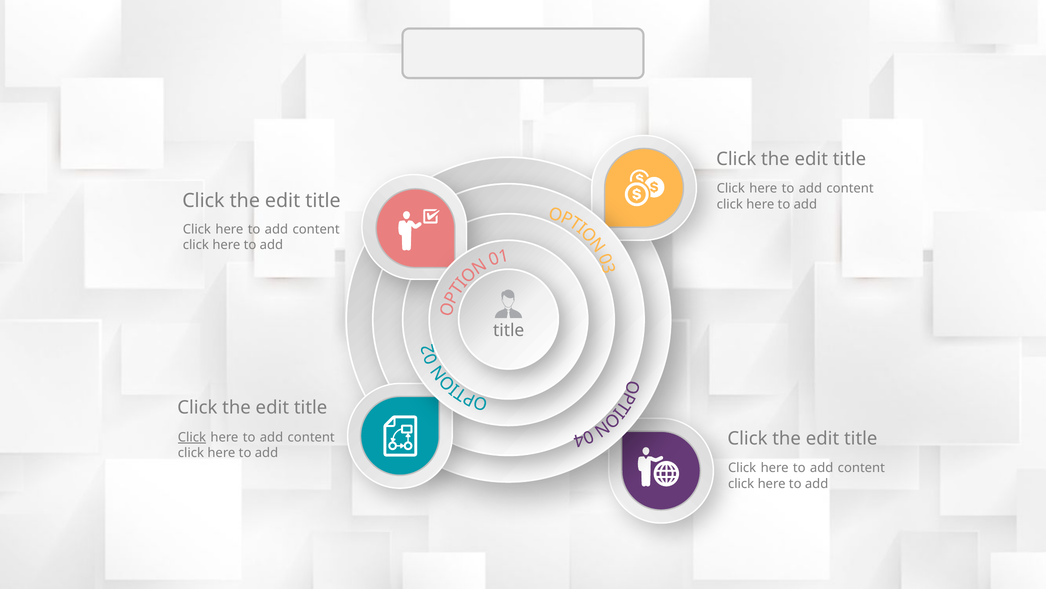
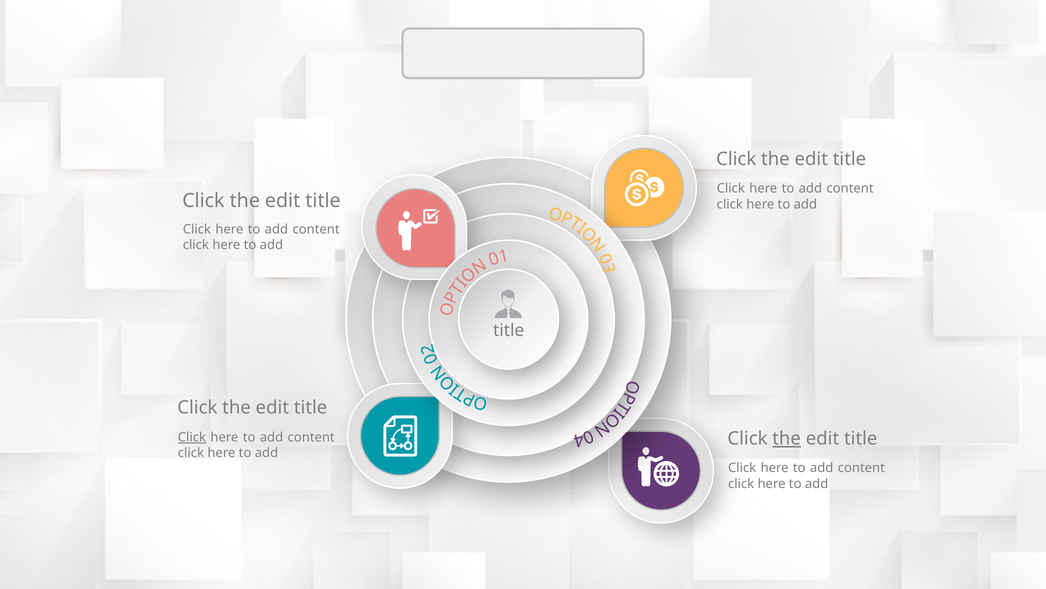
the at (787, 438) underline: none -> present
